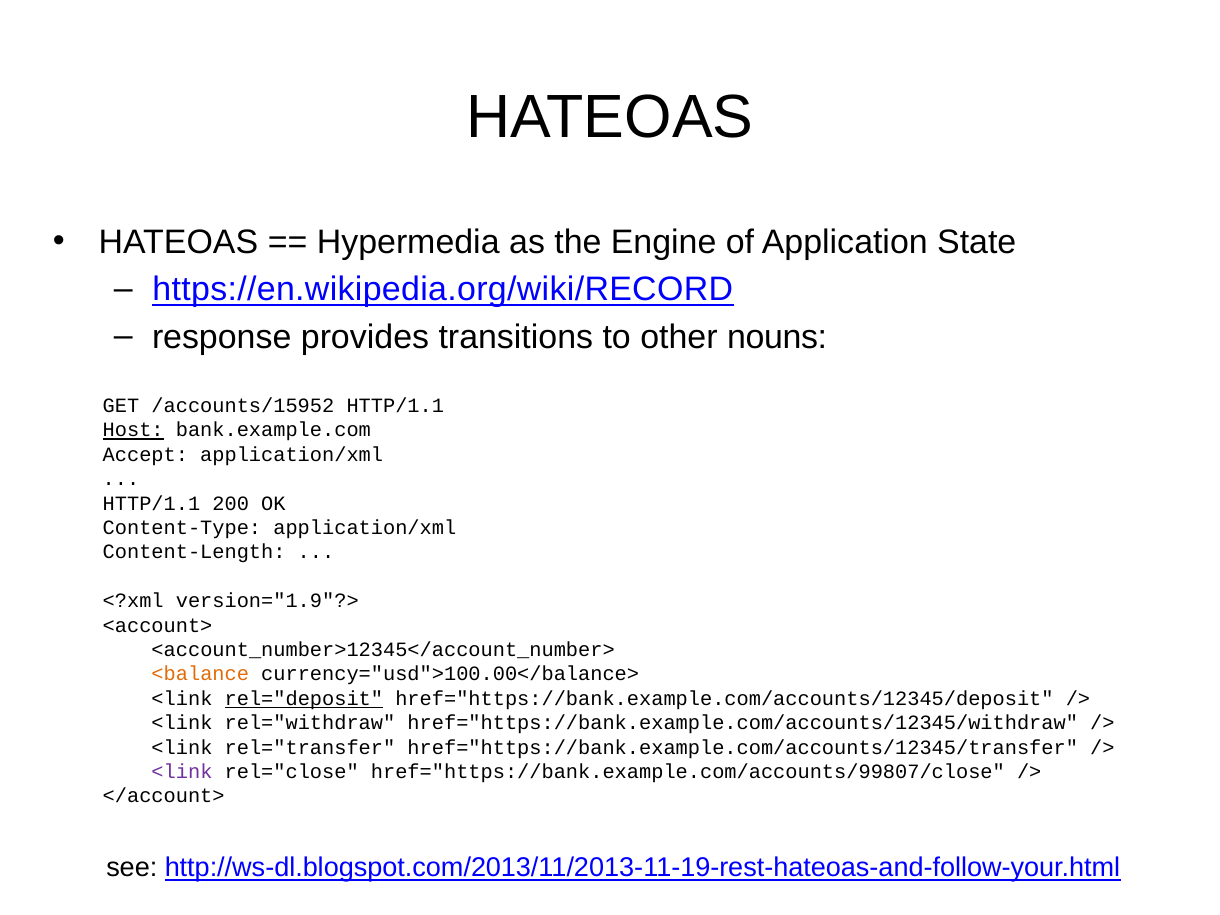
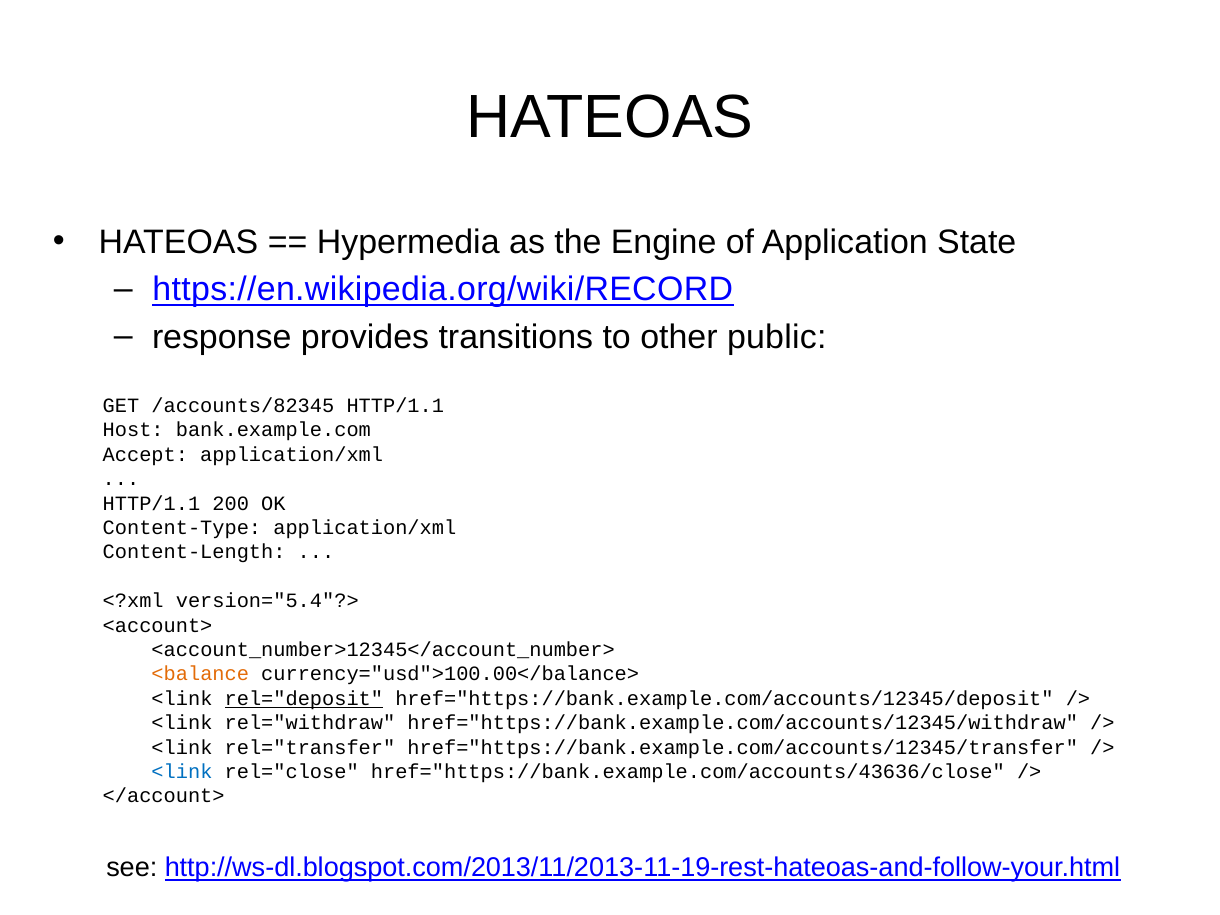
nouns: nouns -> public
/accounts/15952: /accounts/15952 -> /accounts/82345
Host underline: present -> none
version="1.9"?>: version="1.9"?> -> version="5.4"?>
<link at (182, 772) colour: purple -> blue
href="https://bank.example.com/accounts/99807/close: href="https://bank.example.com/accounts/99807/close -> href="https://bank.example.com/accounts/43636/close
